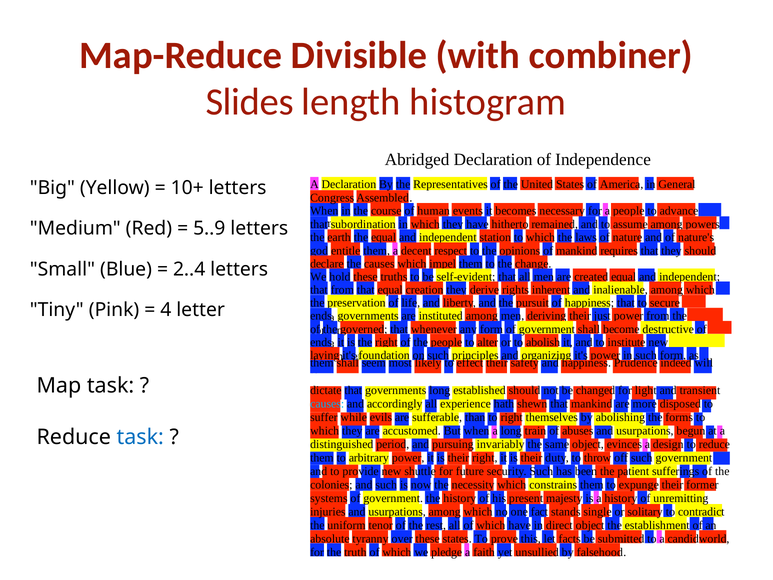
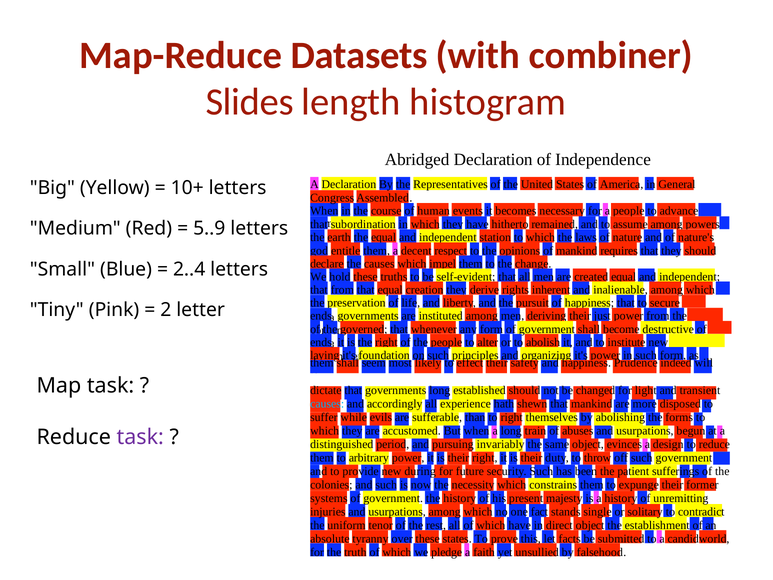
Divisible: Divisible -> Datasets
4: 4 -> 2
task at (140, 437) colour: blue -> purple
shuttle: shuttle -> during
